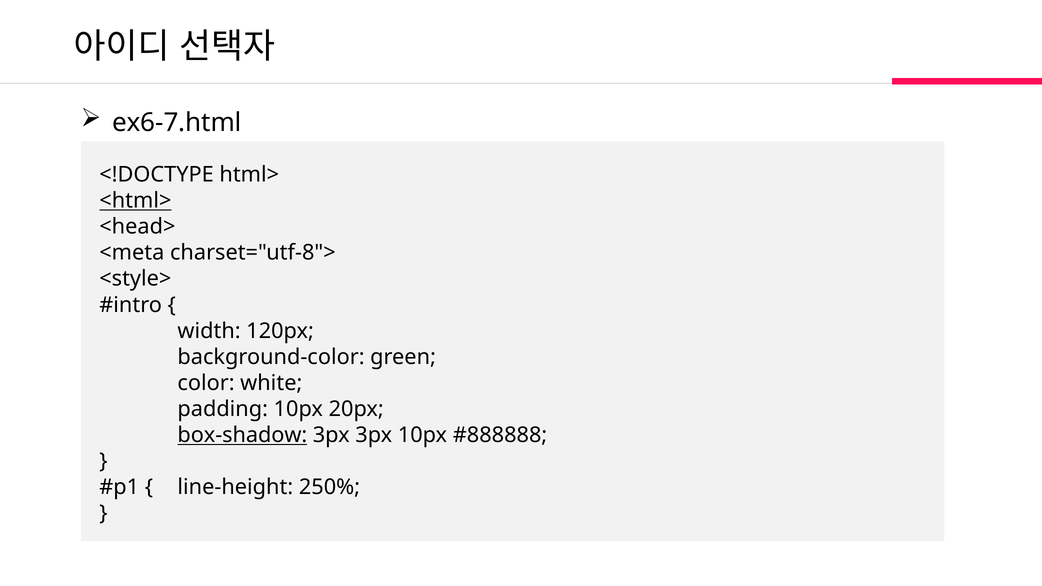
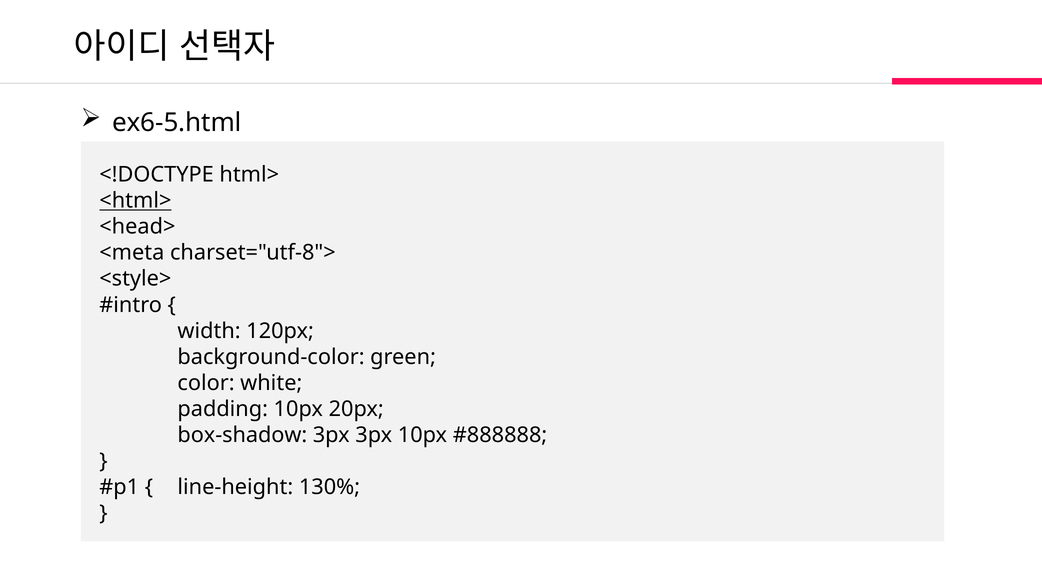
ex6-7.html: ex6-7.html -> ex6-5.html
box-shadow underline: present -> none
250%: 250% -> 130%
